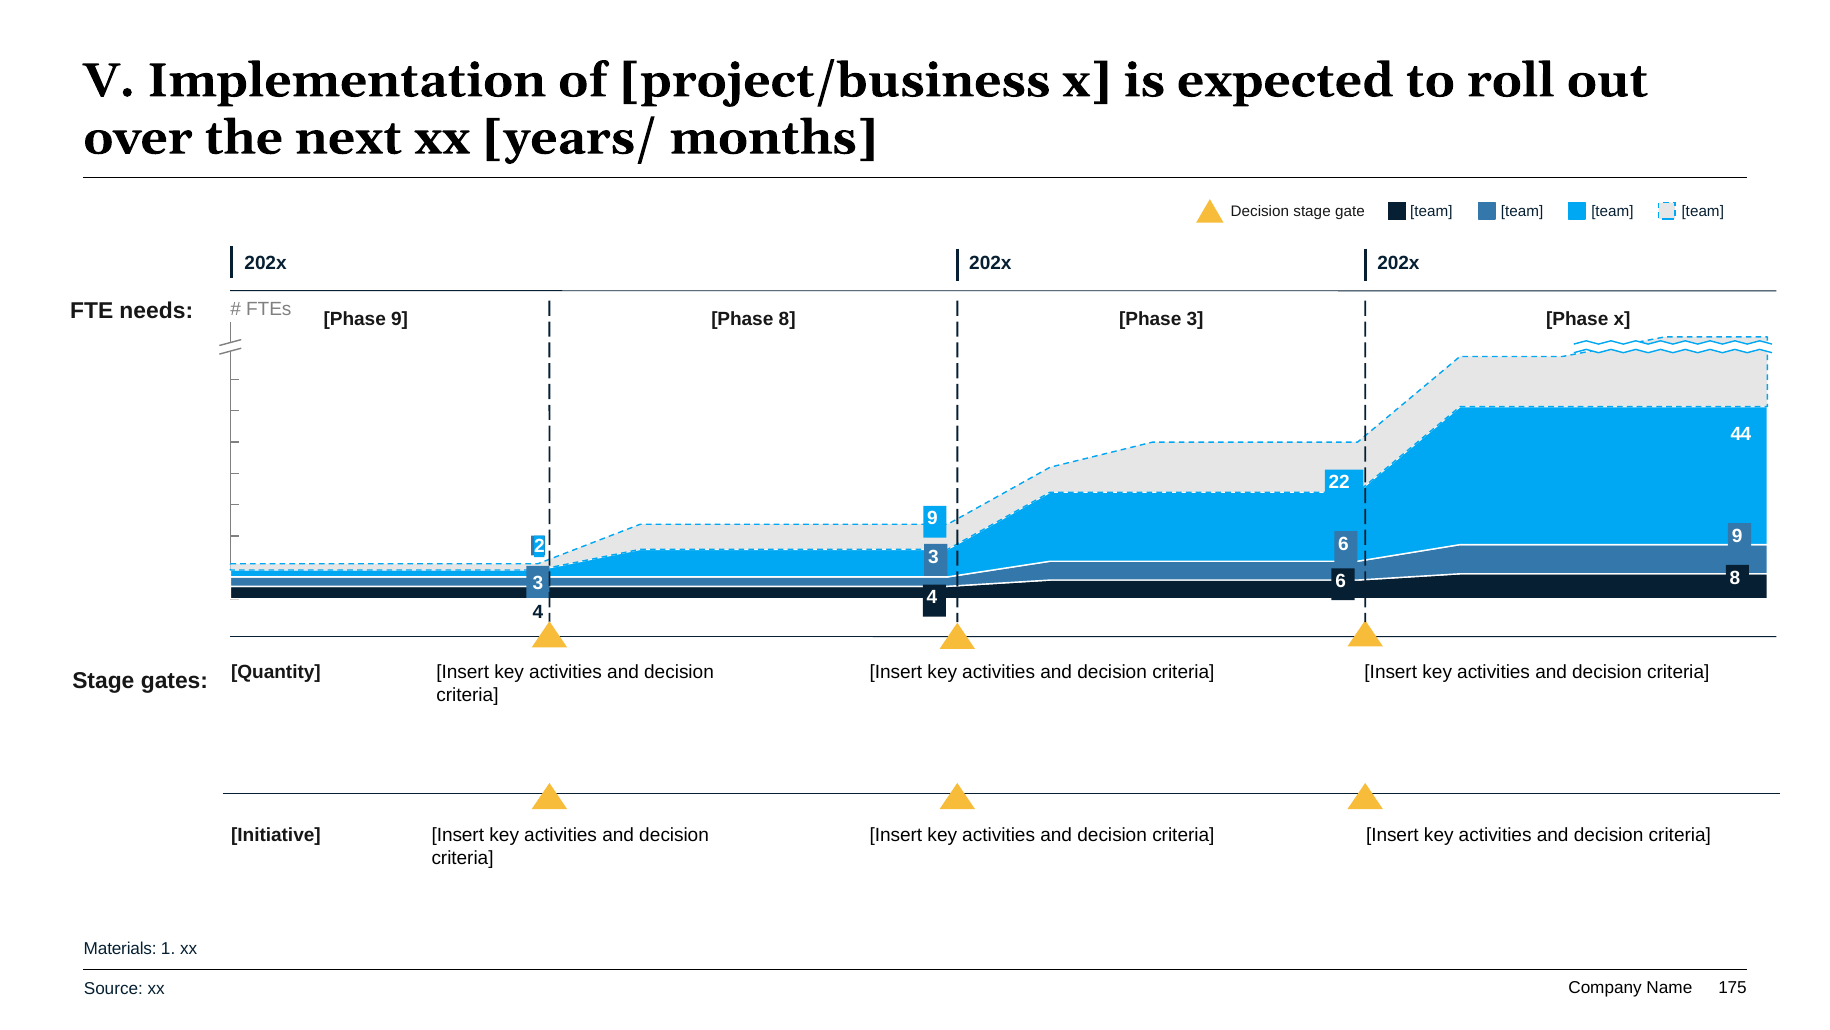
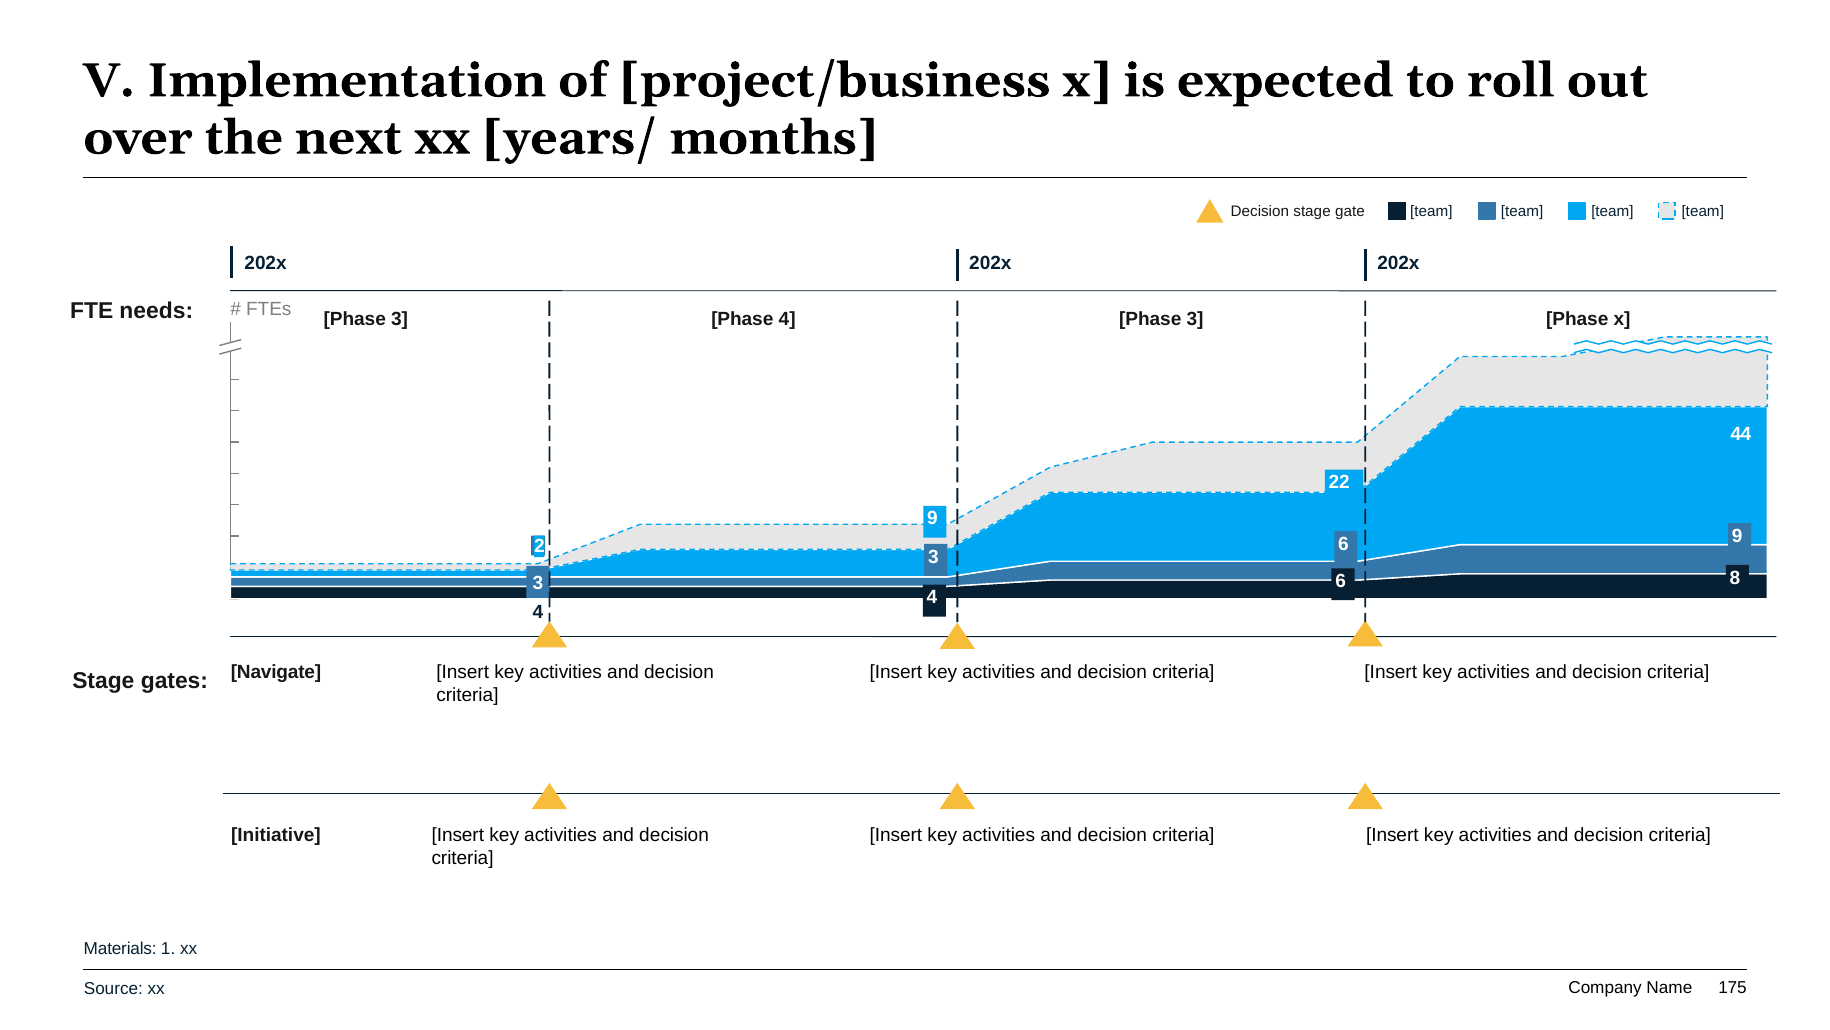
9 at (400, 319): 9 -> 3
8 at (787, 319): 8 -> 4
Quantity: Quantity -> Navigate
